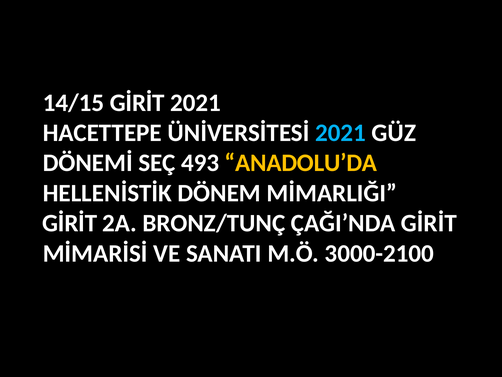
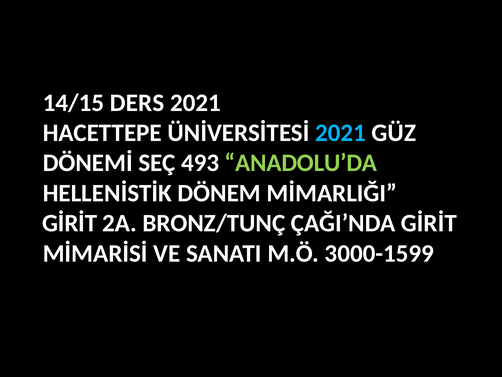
14/15 GİRİT: GİRİT -> DERS
ANADOLU’DA colour: yellow -> light green
3000-2100: 3000-2100 -> 3000-1599
